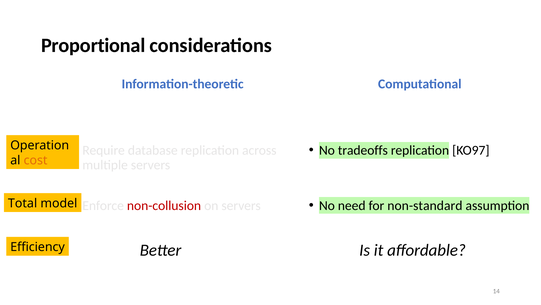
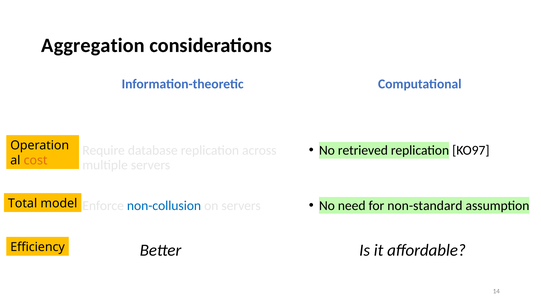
Proportional: Proportional -> Aggregation
tradeoffs: tradeoffs -> retrieved
non-collusion colour: red -> blue
